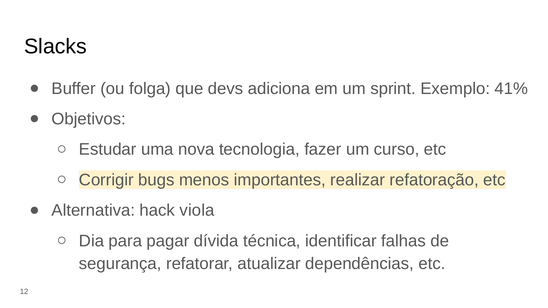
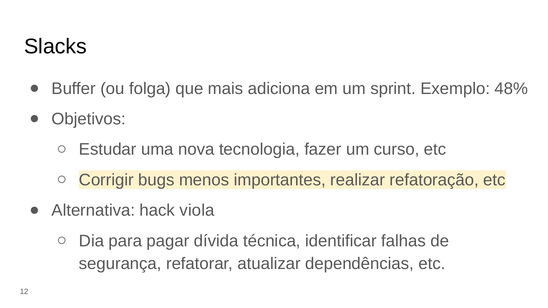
devs: devs -> mais
41%: 41% -> 48%
